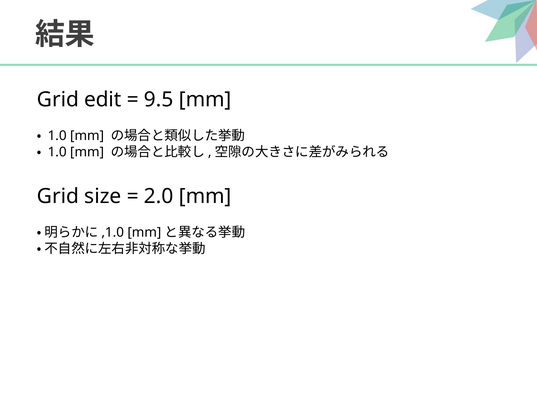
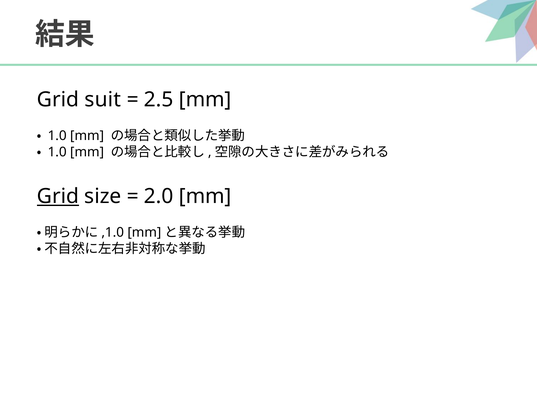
edit: edit -> suit
9.5: 9.5 -> 2.5
Grid at (58, 196) underline: none -> present
